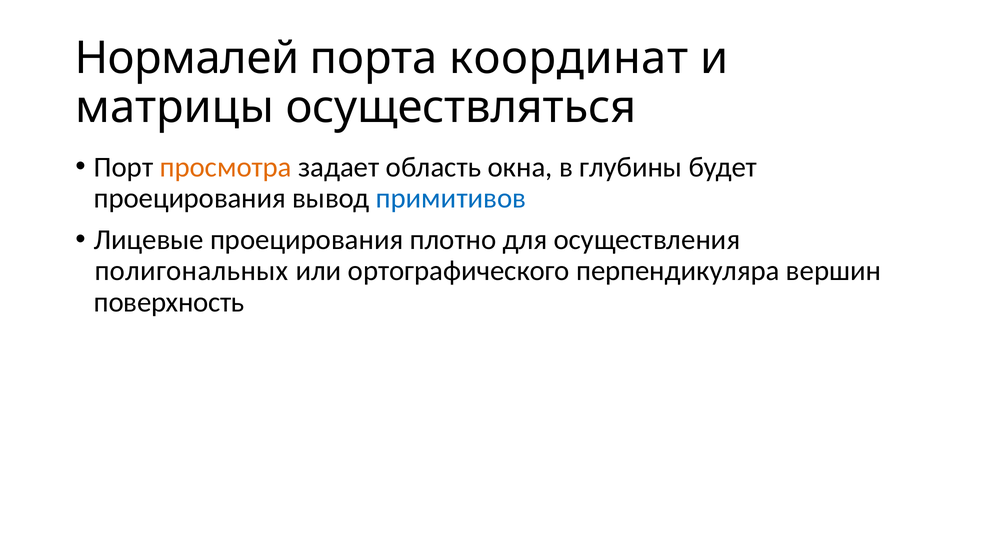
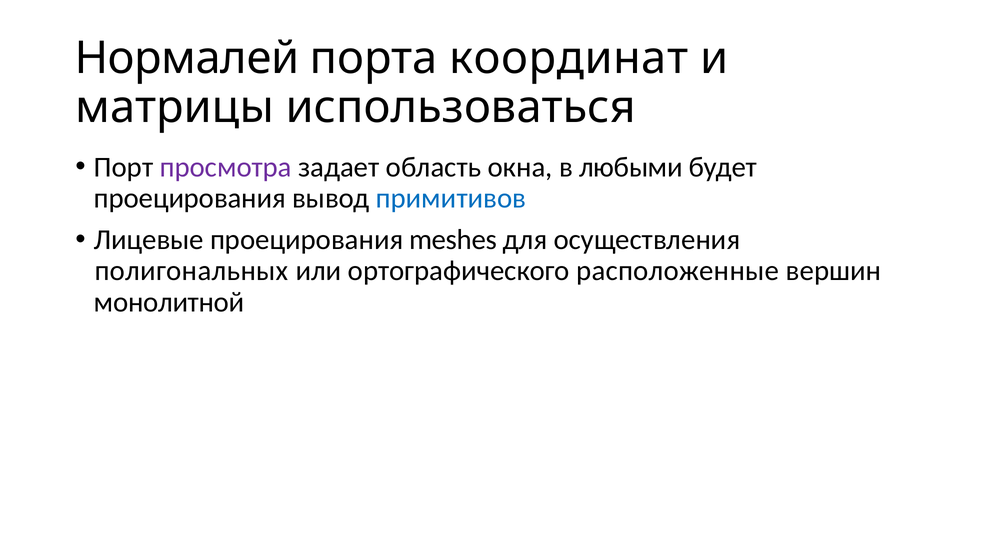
осуществляться: осуществляться -> использоваться
просмотра colour: orange -> purple
глубины: глубины -> любыми
плотно: плотно -> meshes
перпендикуляра: перпендикуляра -> расположенные
поверхность: поверхность -> монолитной
